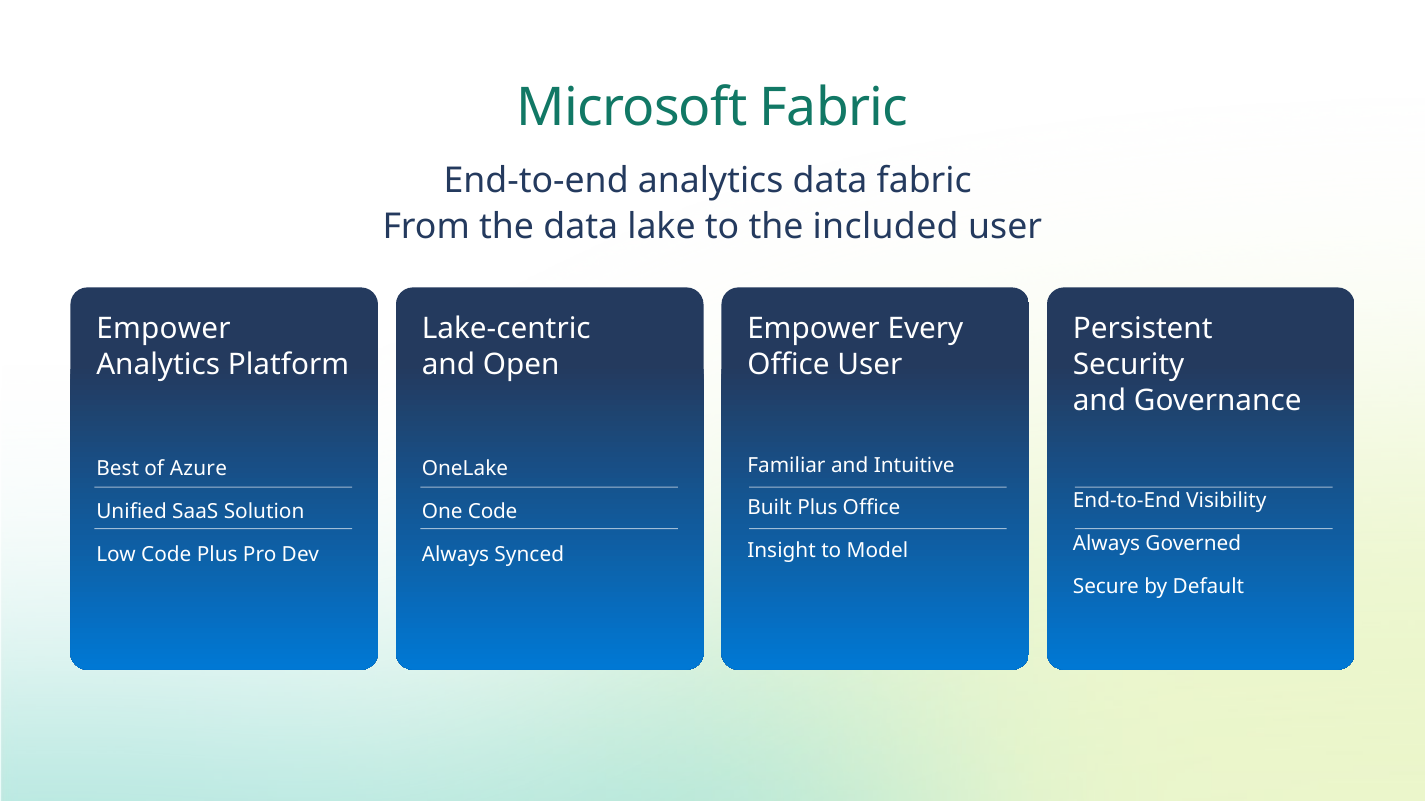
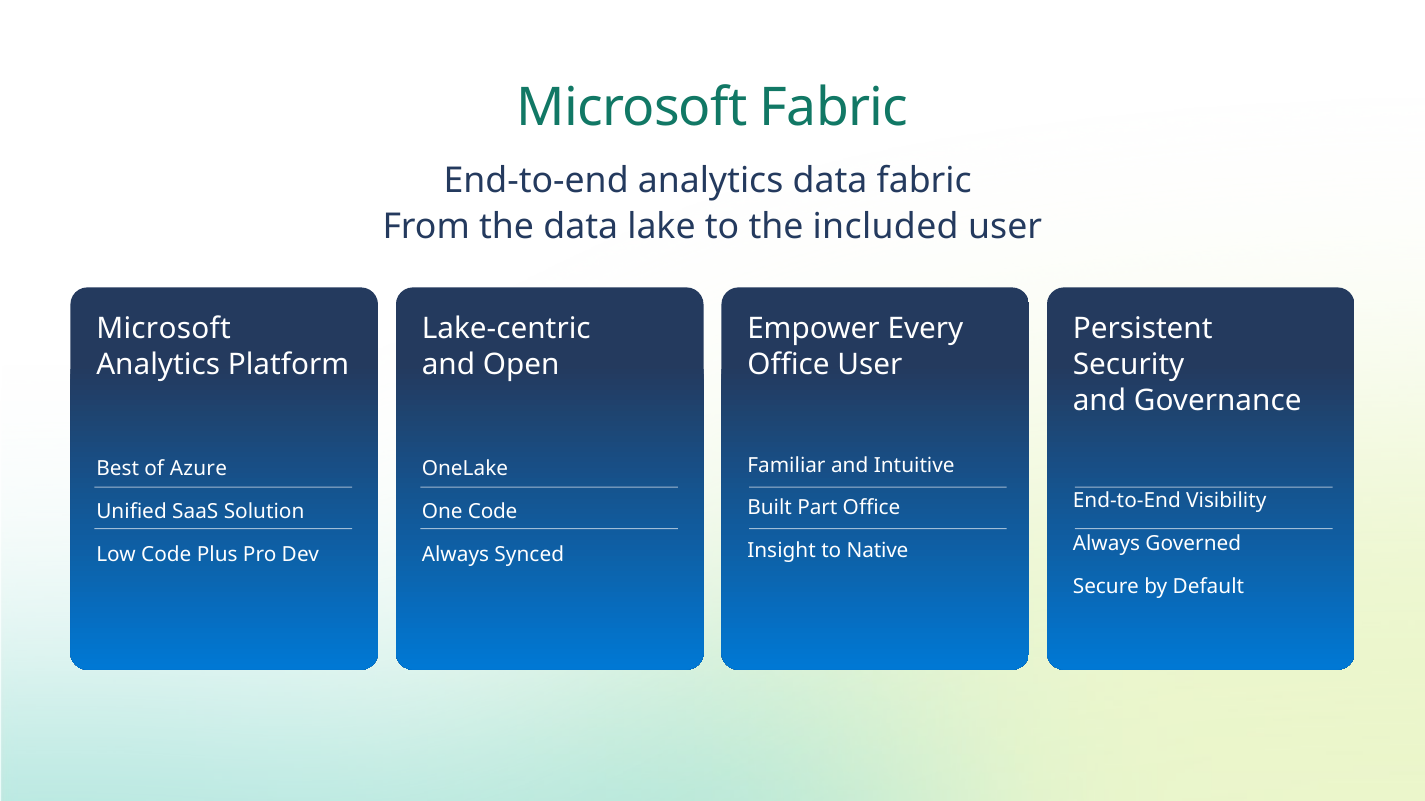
Empower at (164, 329): Empower -> Microsoft
Built Plus: Plus -> Part
Model: Model -> Native
